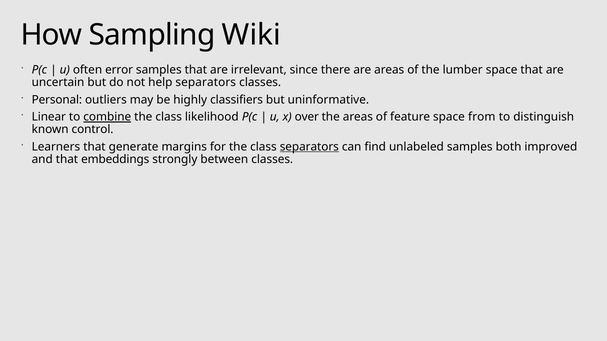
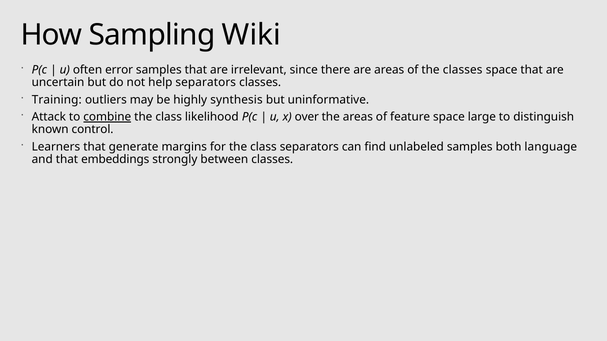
the lumber: lumber -> classes
Personal: Personal -> Training
classifiers: classifiers -> synthesis
Linear: Linear -> Attack
from: from -> large
separators at (309, 147) underline: present -> none
improved: improved -> language
